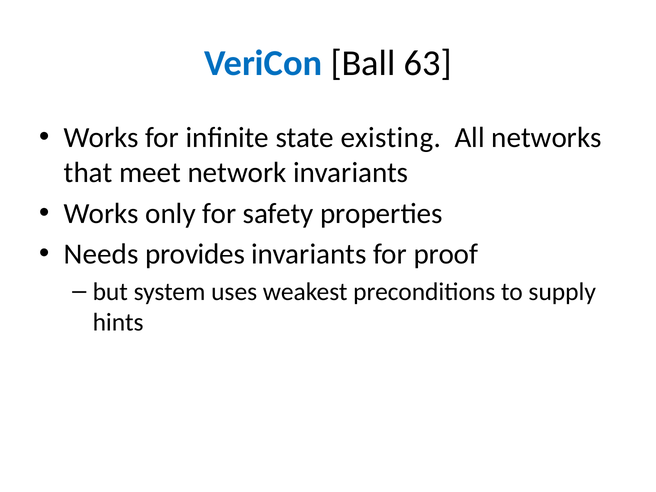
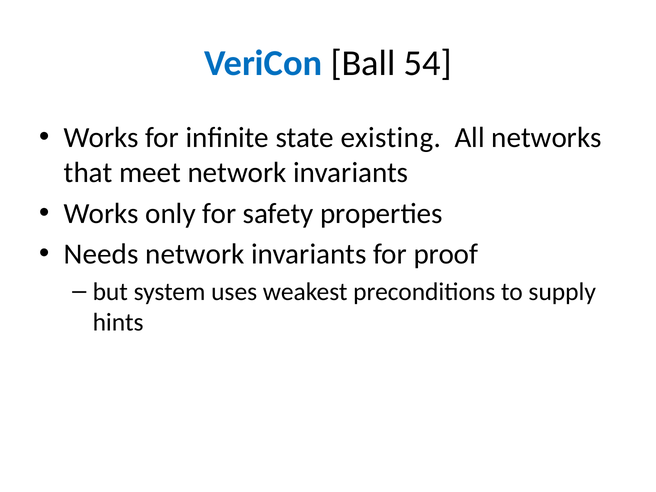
63: 63 -> 54
Needs provides: provides -> network
